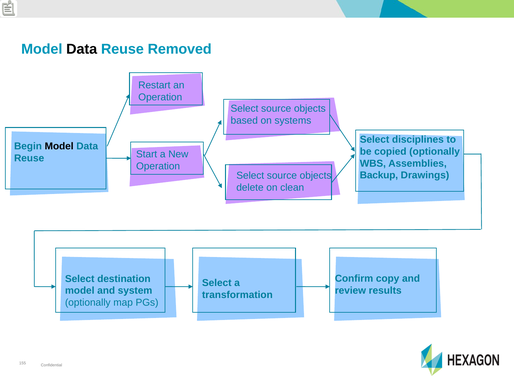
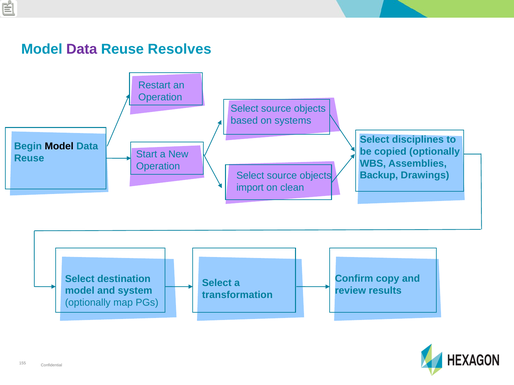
Data at (82, 49) colour: black -> purple
Removed: Removed -> Resolves
delete: delete -> import
